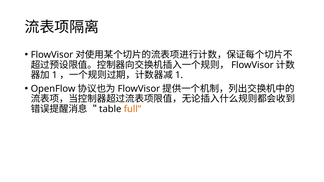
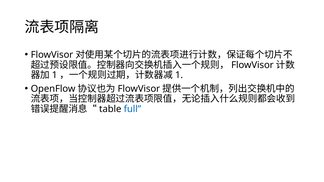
full colour: orange -> blue
